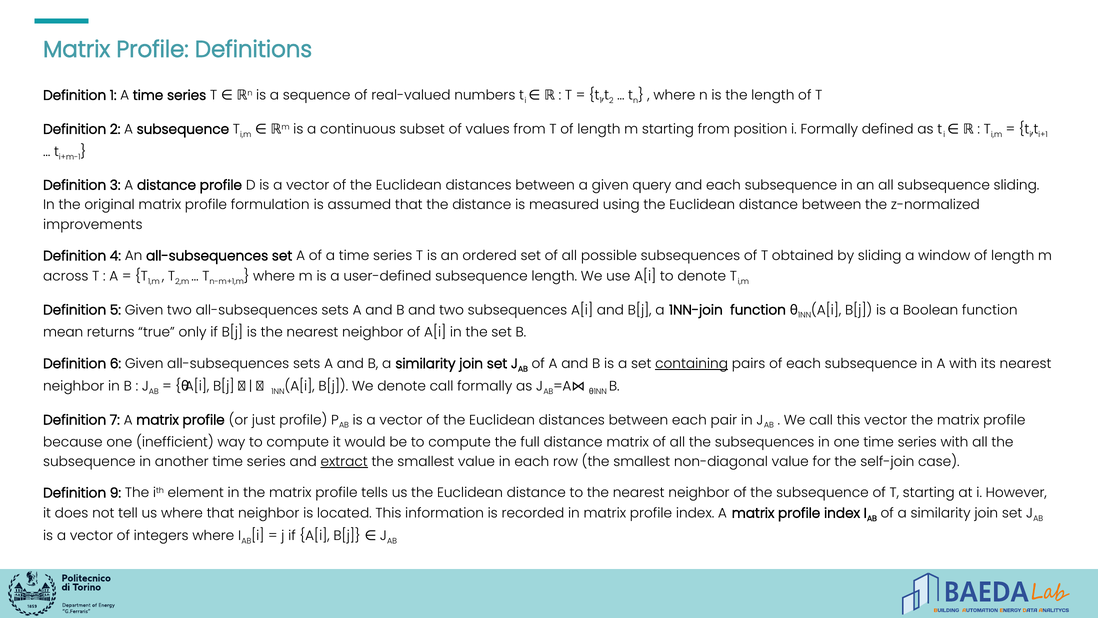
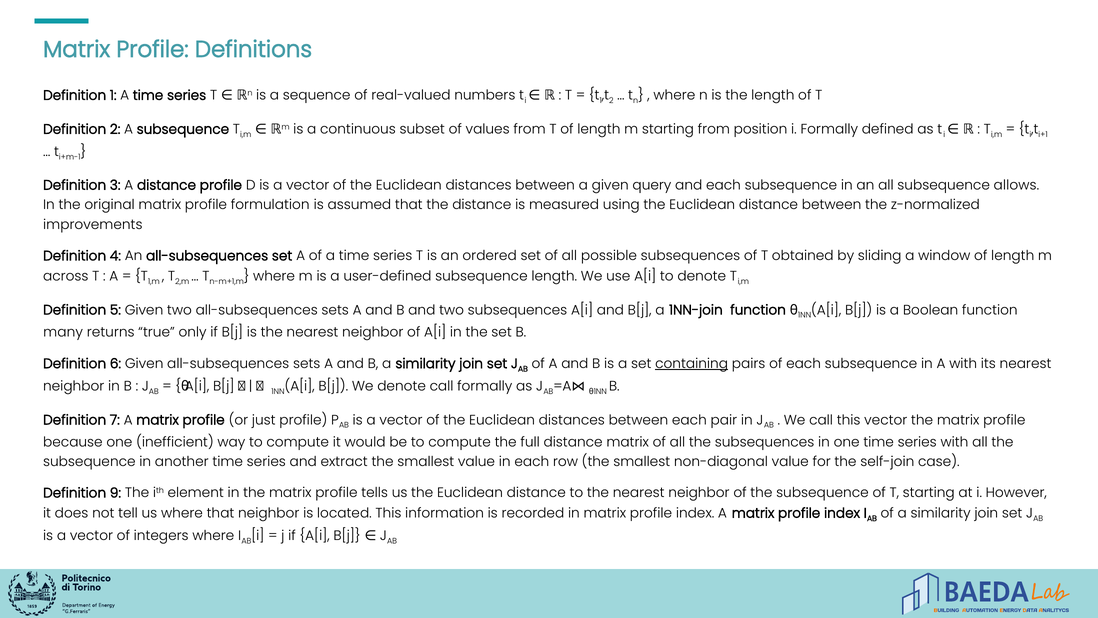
subsequence sliding: sliding -> allows
mean: mean -> many
extract underline: present -> none
